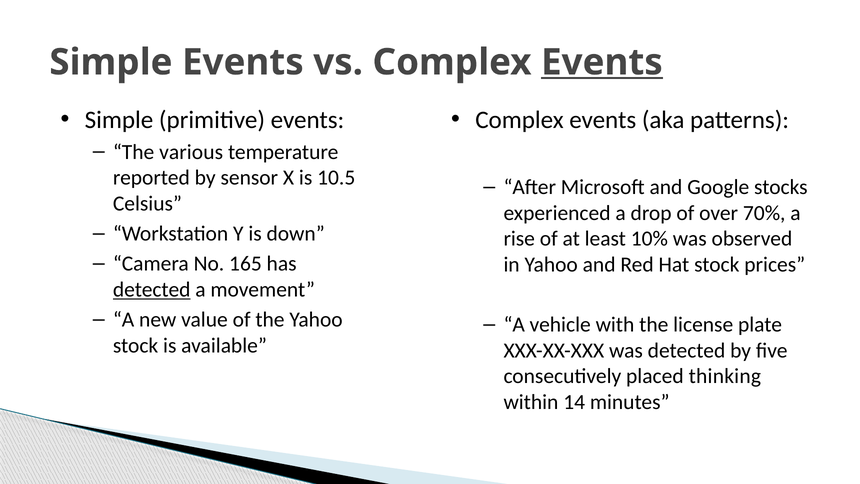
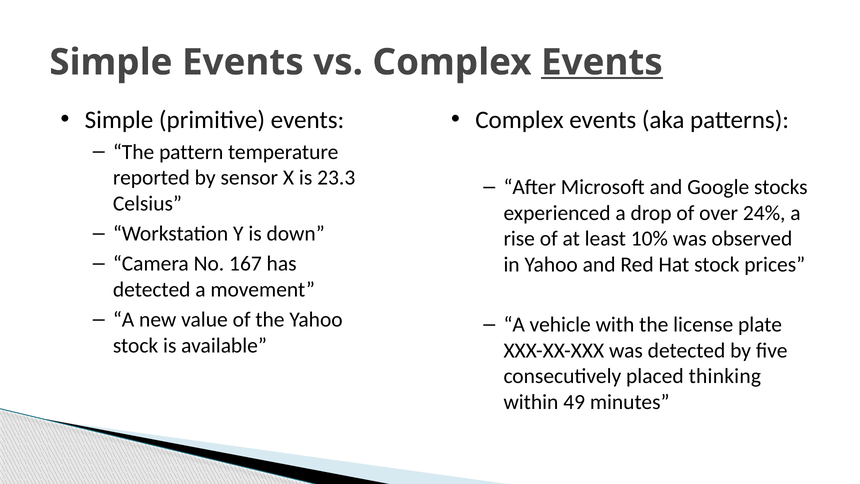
various: various -> pattern
10.5: 10.5 -> 23.3
70%: 70% -> 24%
165: 165 -> 167
detected at (152, 290) underline: present -> none
14: 14 -> 49
